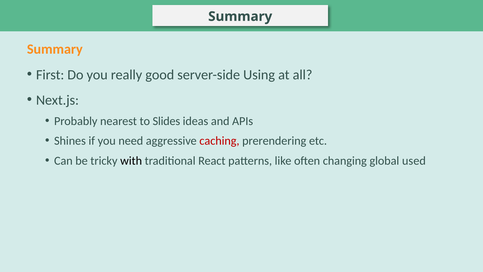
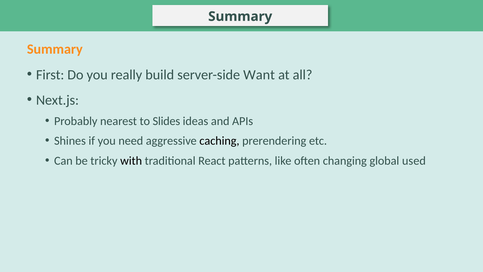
good: good -> build
Using: Using -> Want
caching colour: red -> black
